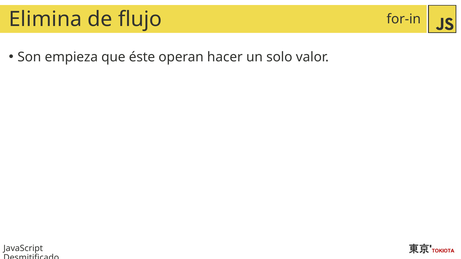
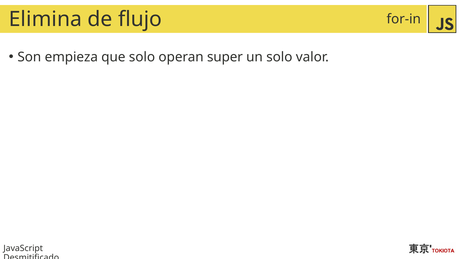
que éste: éste -> solo
hacer: hacer -> super
